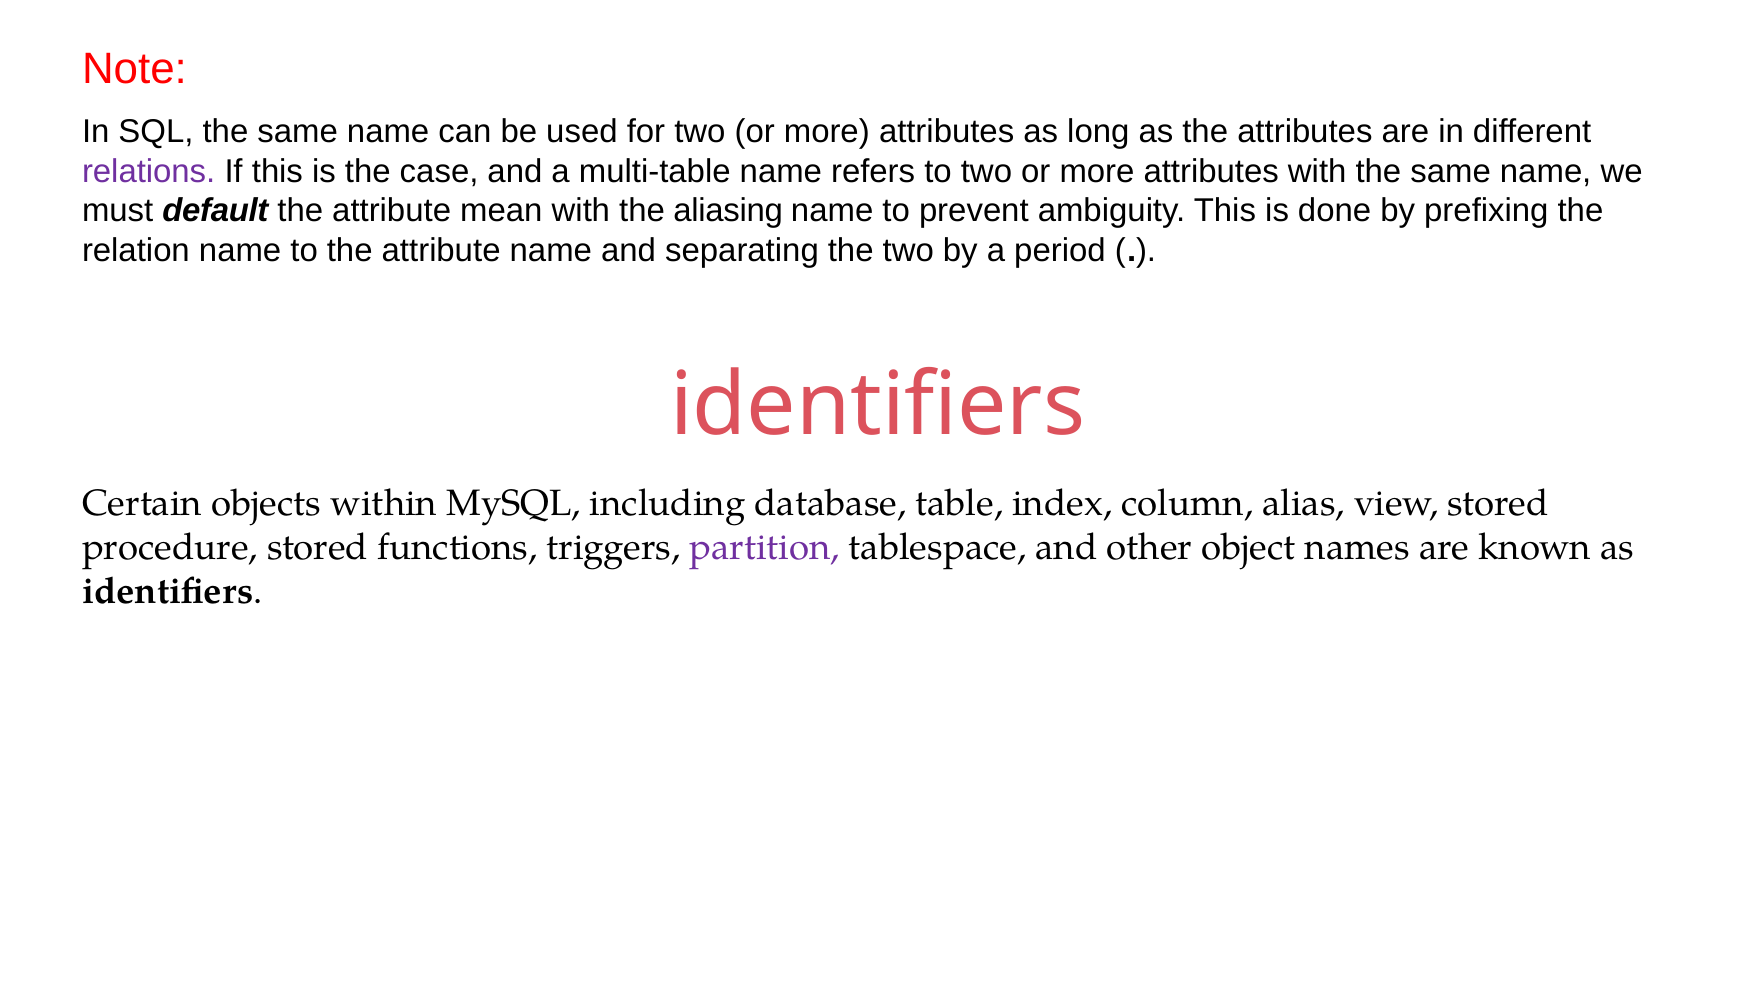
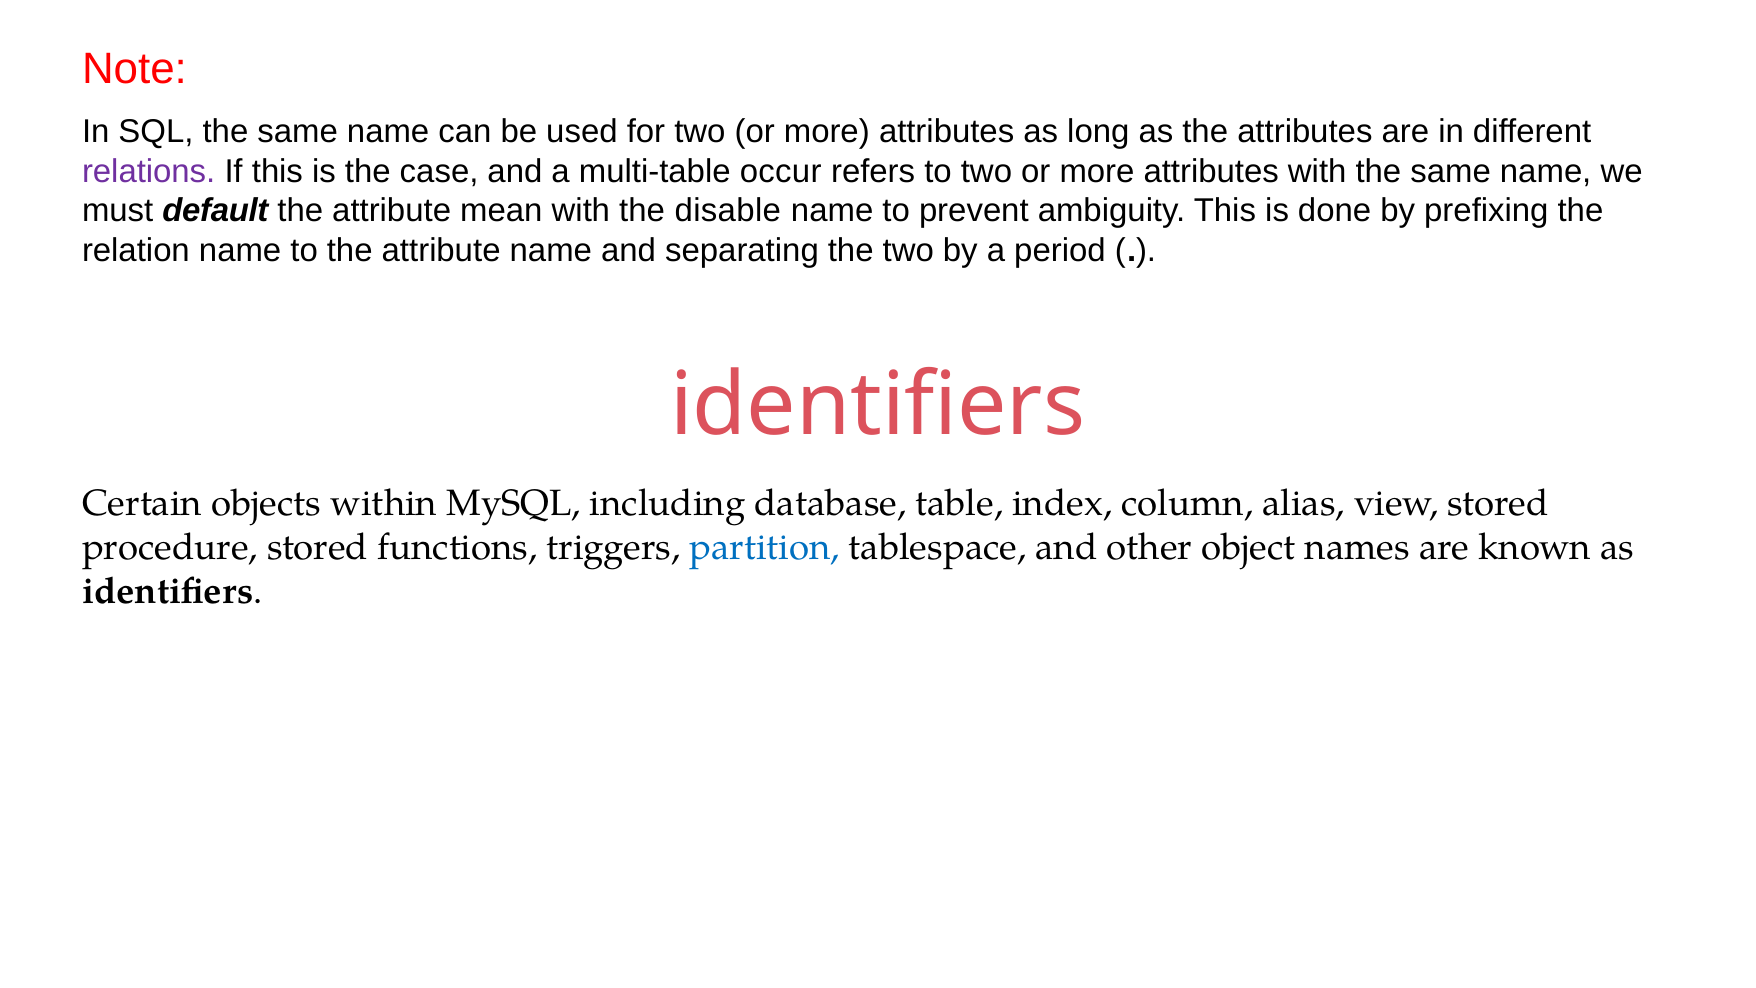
multi-table name: name -> occur
aliasing: aliasing -> disable
partition colour: purple -> blue
